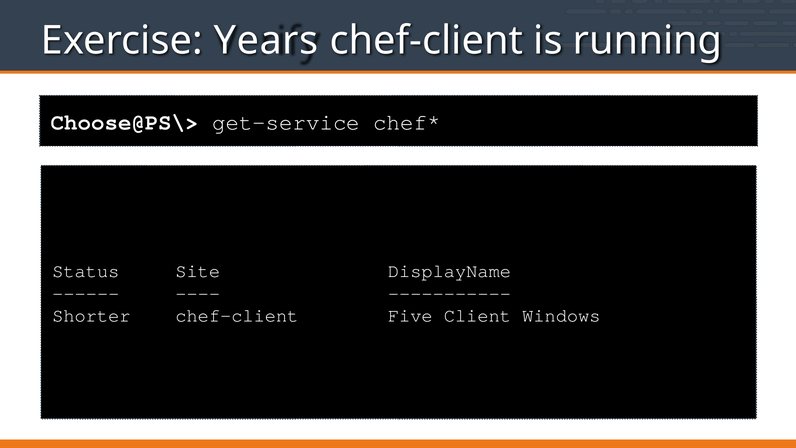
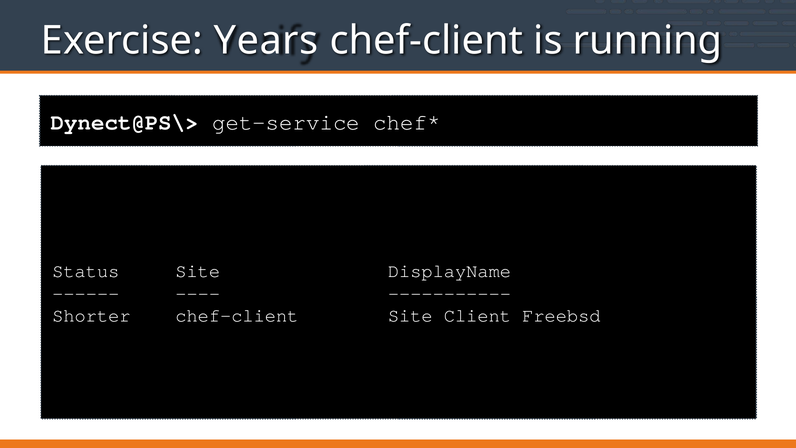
Choose@PS\>: Choose@PS\> -> Dynect@PS\>
chef-client Five: Five -> Site
Windows: Windows -> Freebsd
